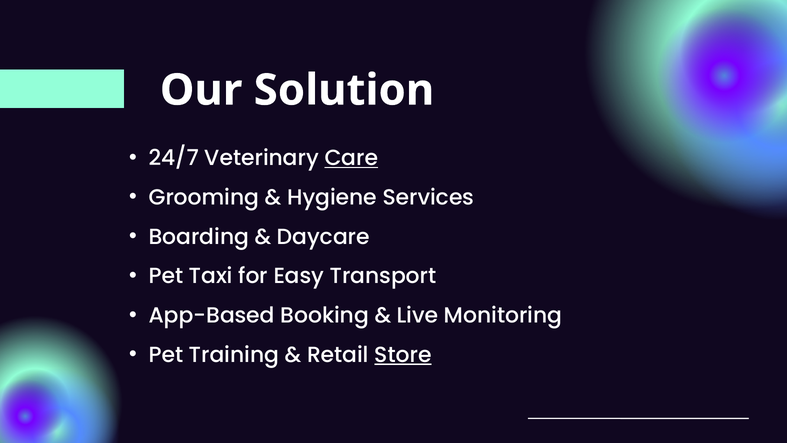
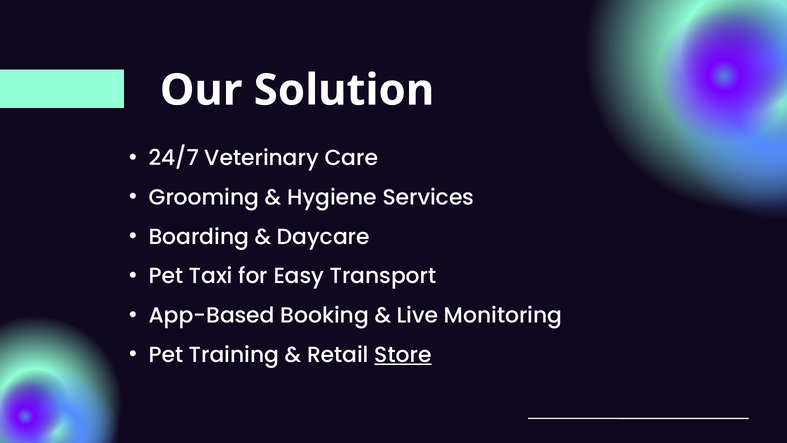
Care underline: present -> none
